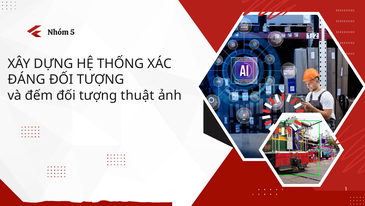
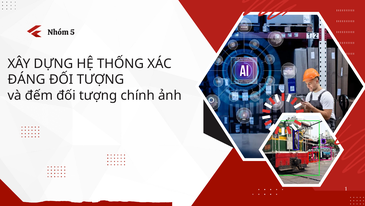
thuật: thuật -> chính
